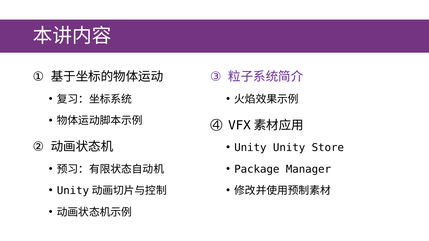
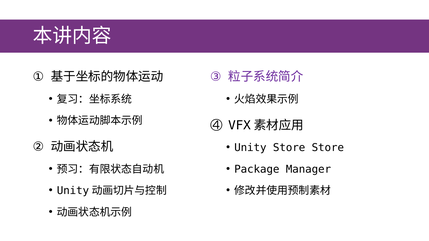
Unity Unity: Unity -> Store
